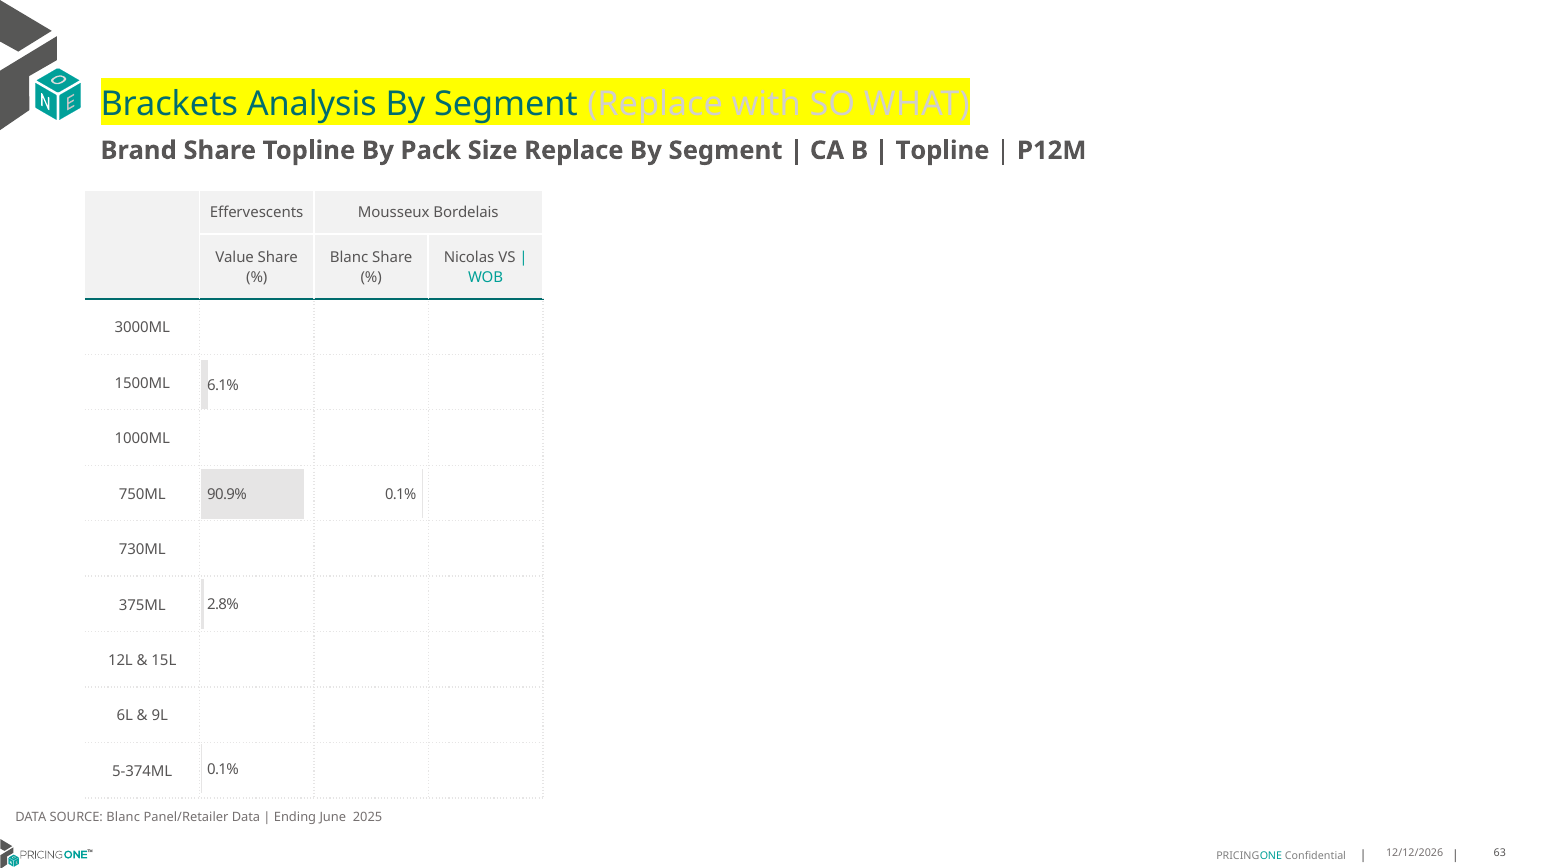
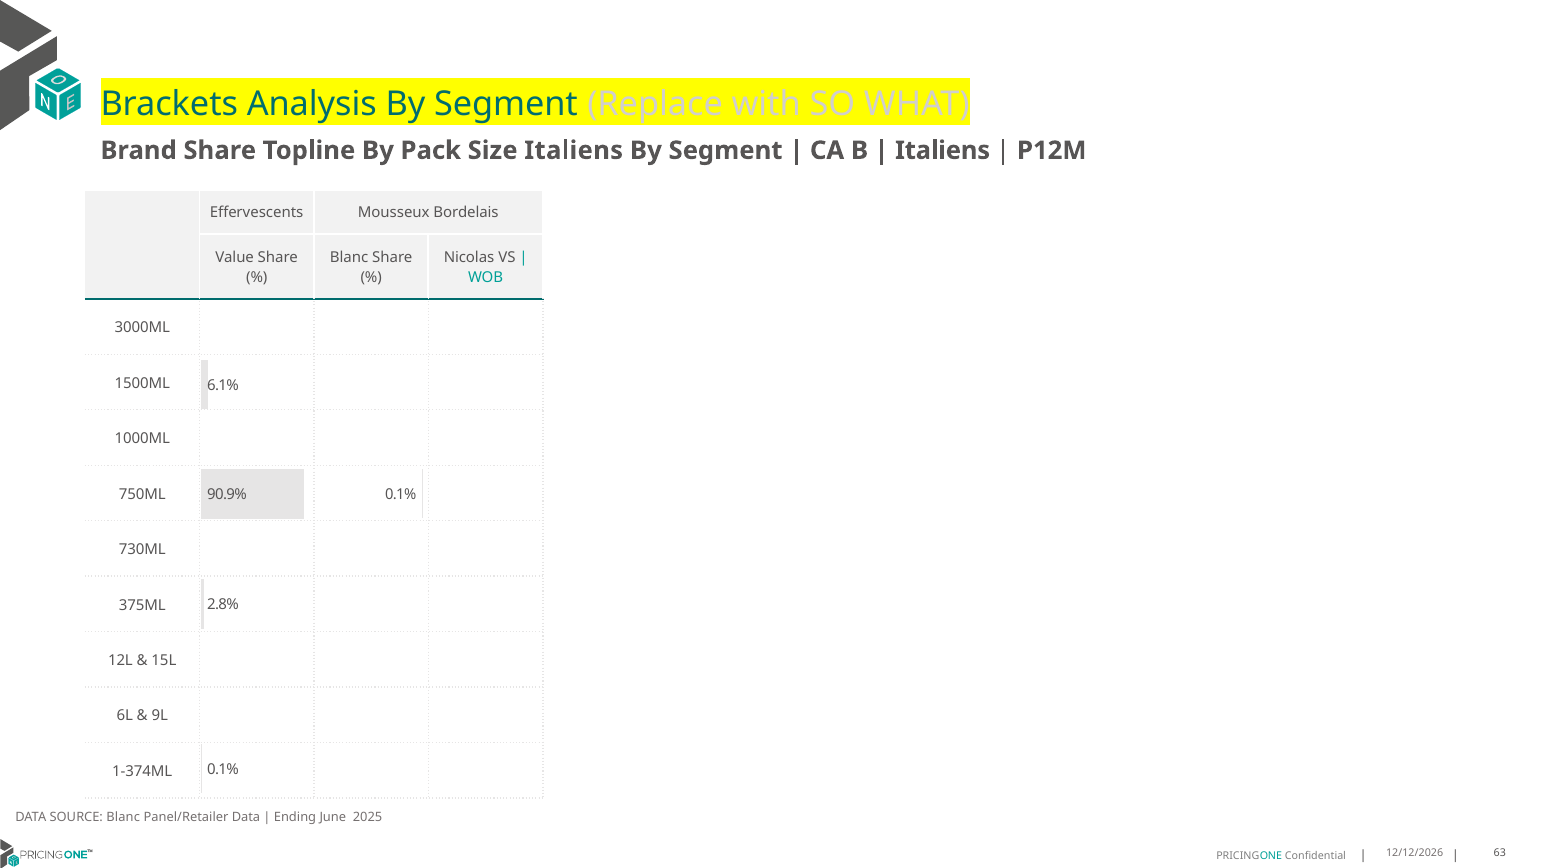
Size Replace: Replace -> Italiens
Topline at (942, 151): Topline -> Italiens
5-374ML: 5-374ML -> 1-374ML
